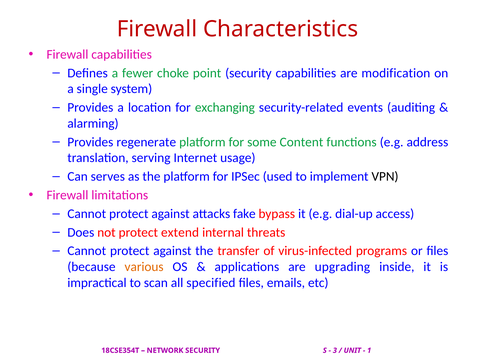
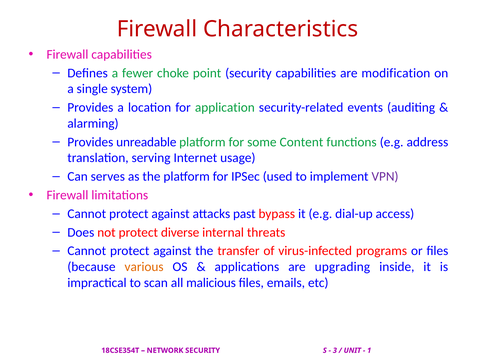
exchanging: exchanging -> application
regenerate: regenerate -> unreadable
VPN colour: black -> purple
fake: fake -> past
extend: extend -> diverse
specified: specified -> malicious
